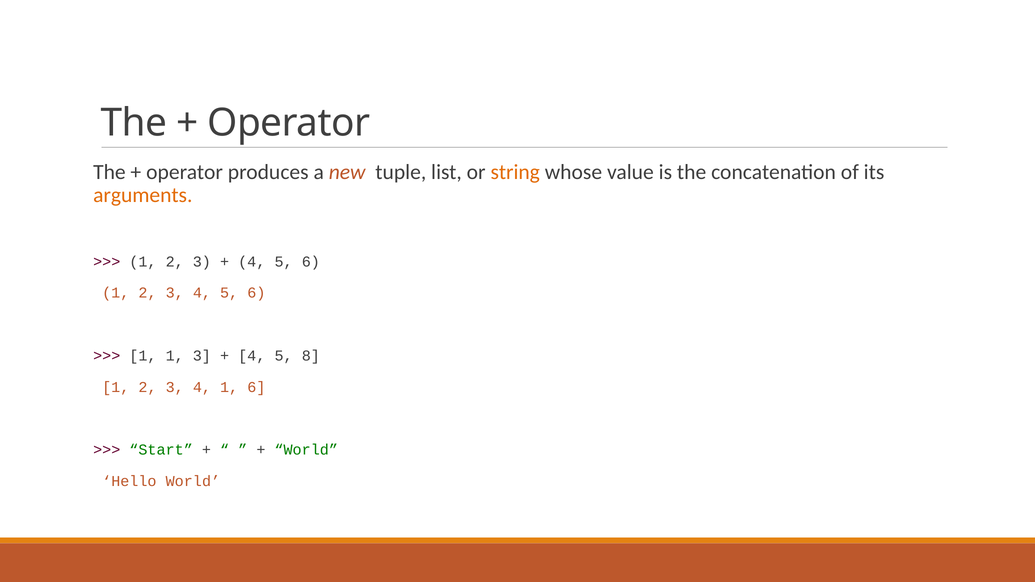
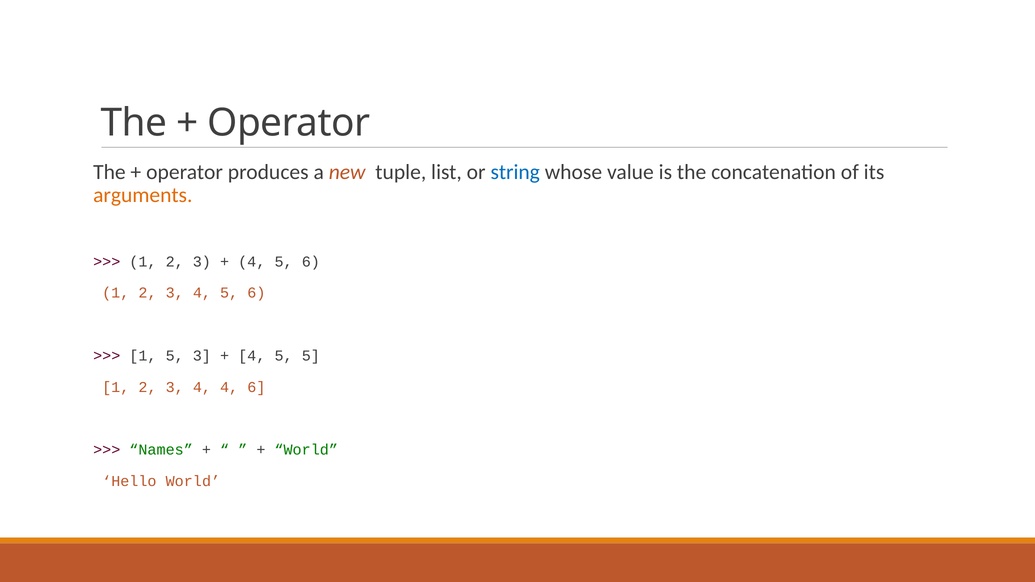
string colour: orange -> blue
1 1: 1 -> 5
5 8: 8 -> 5
4 1: 1 -> 4
Start: Start -> Names
